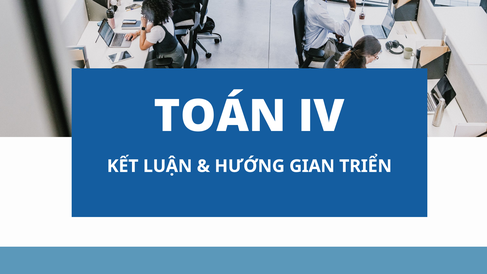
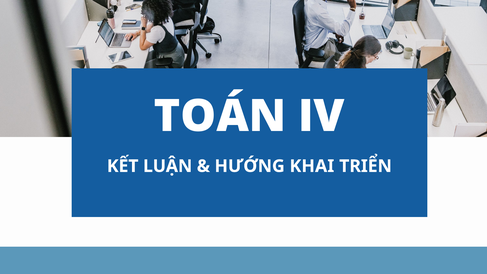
GIAN: GIAN -> KHAI
